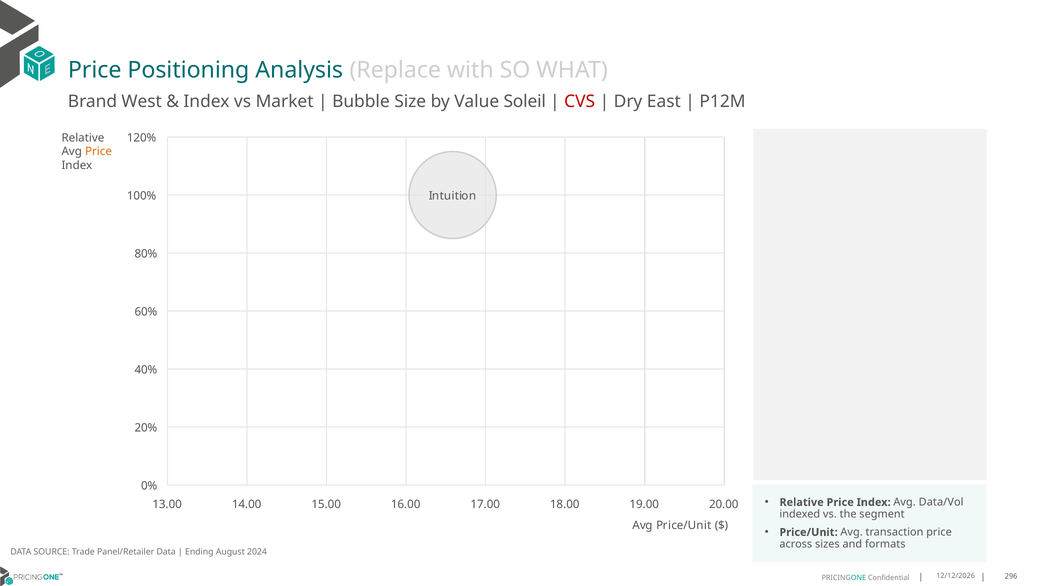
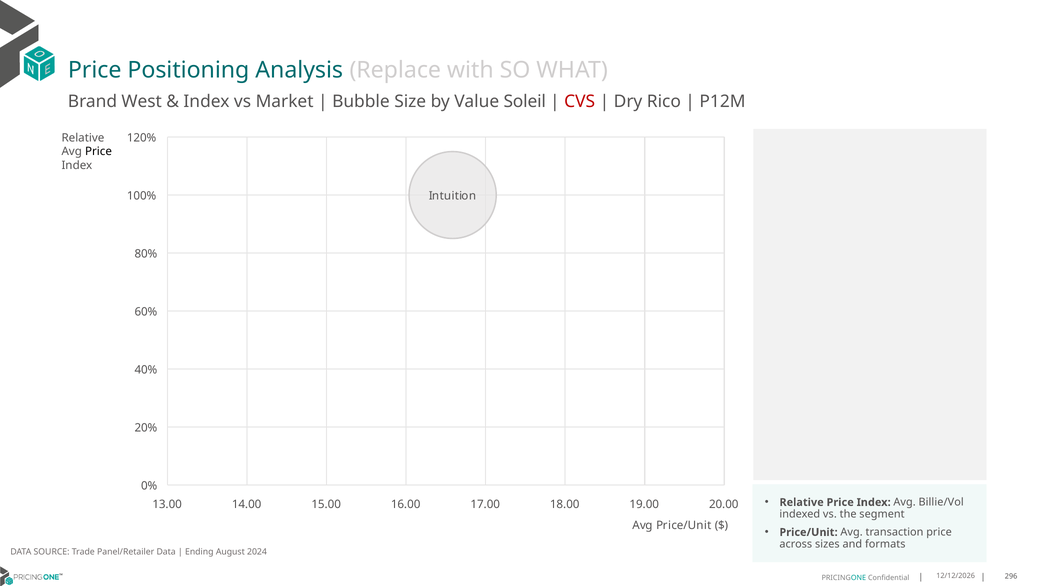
East: East -> Rico
Price at (98, 152) colour: orange -> black
Data/Vol: Data/Vol -> Billie/Vol
